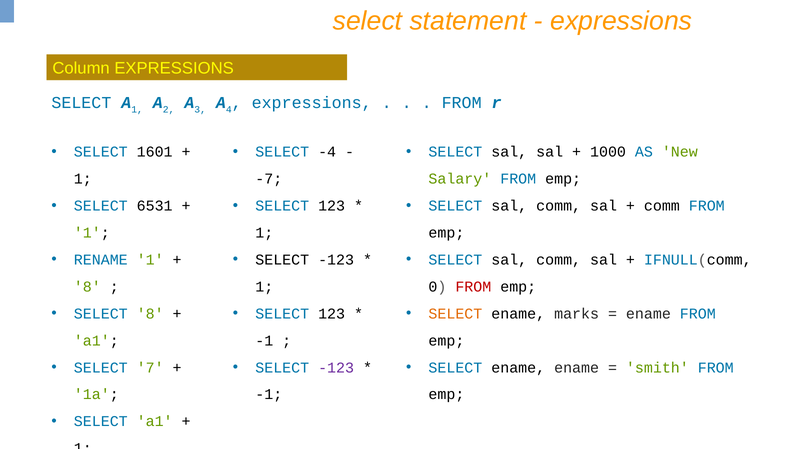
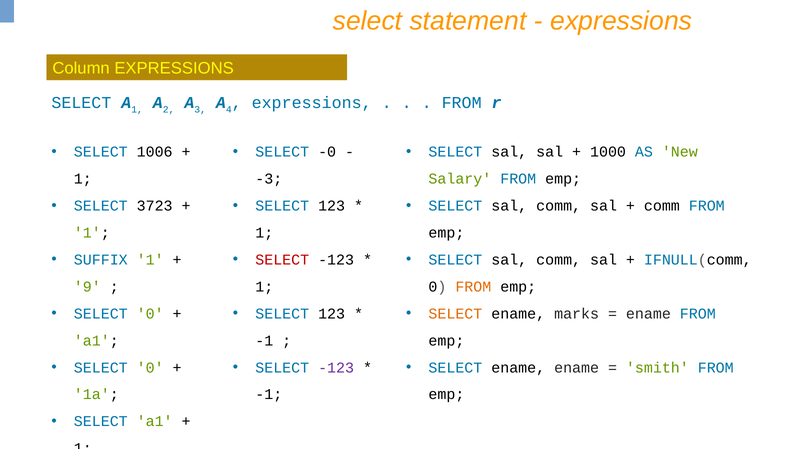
1601: 1601 -> 1006
-4: -4 -> -0
-7: -7 -> -3
6531: 6531 -> 3723
RENAME: RENAME -> SUFFIX
SELECT at (282, 260) colour: black -> red
8 at (87, 287): 8 -> 9
FROM at (473, 287) colour: red -> orange
8 at (150, 314): 8 -> 0
7 at (150, 367): 7 -> 0
